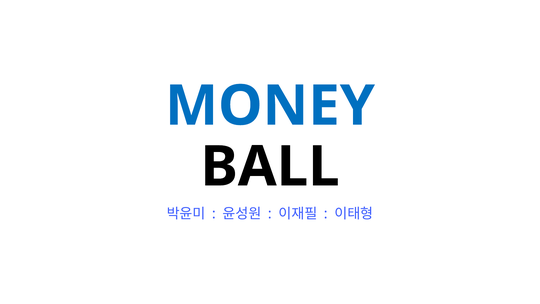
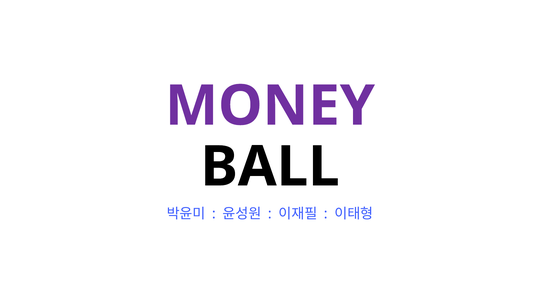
MONEY colour: blue -> purple
